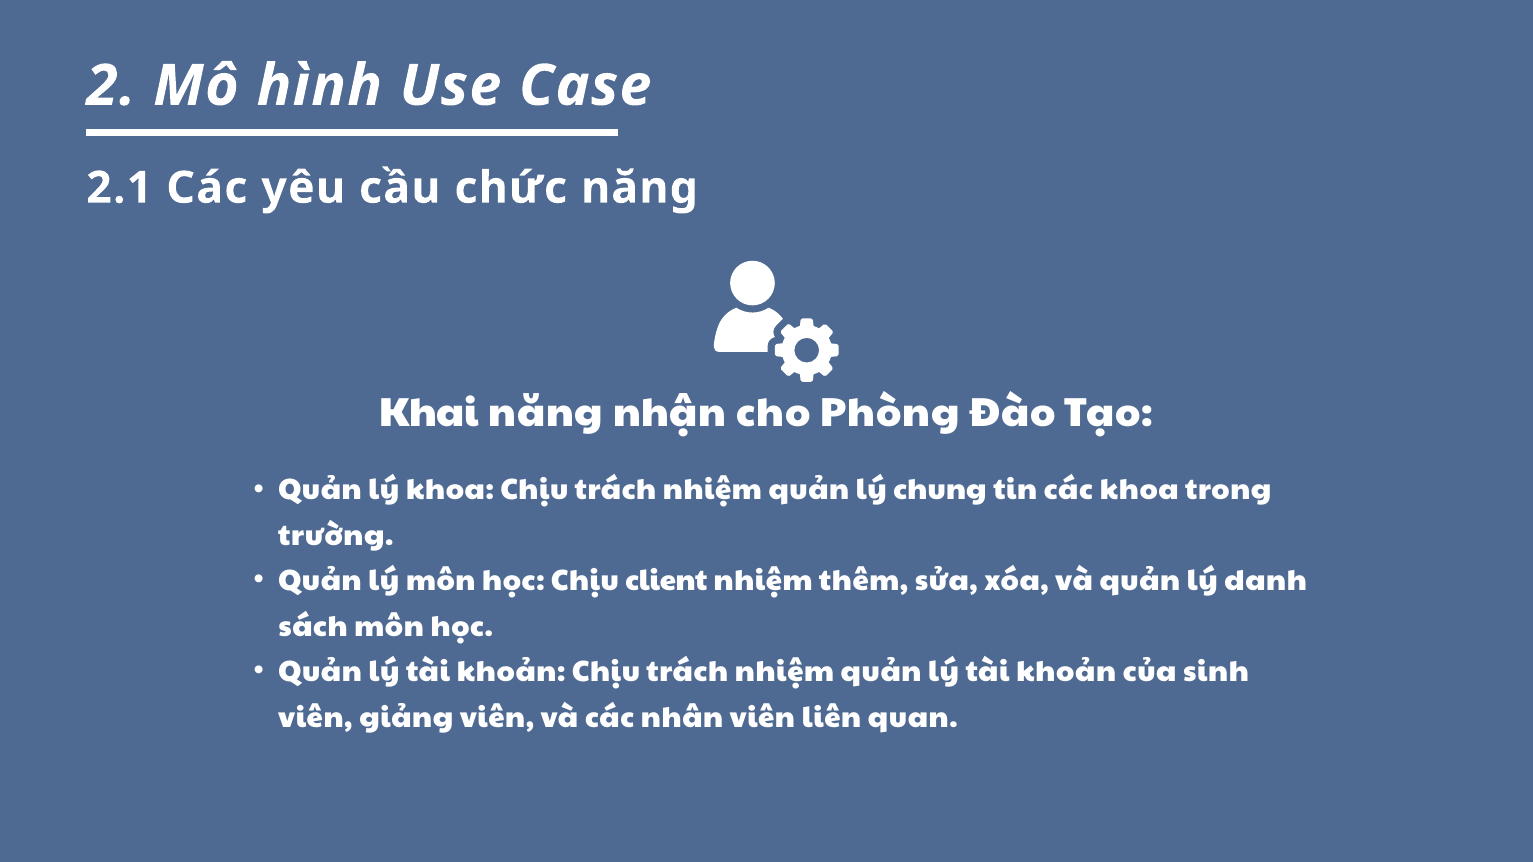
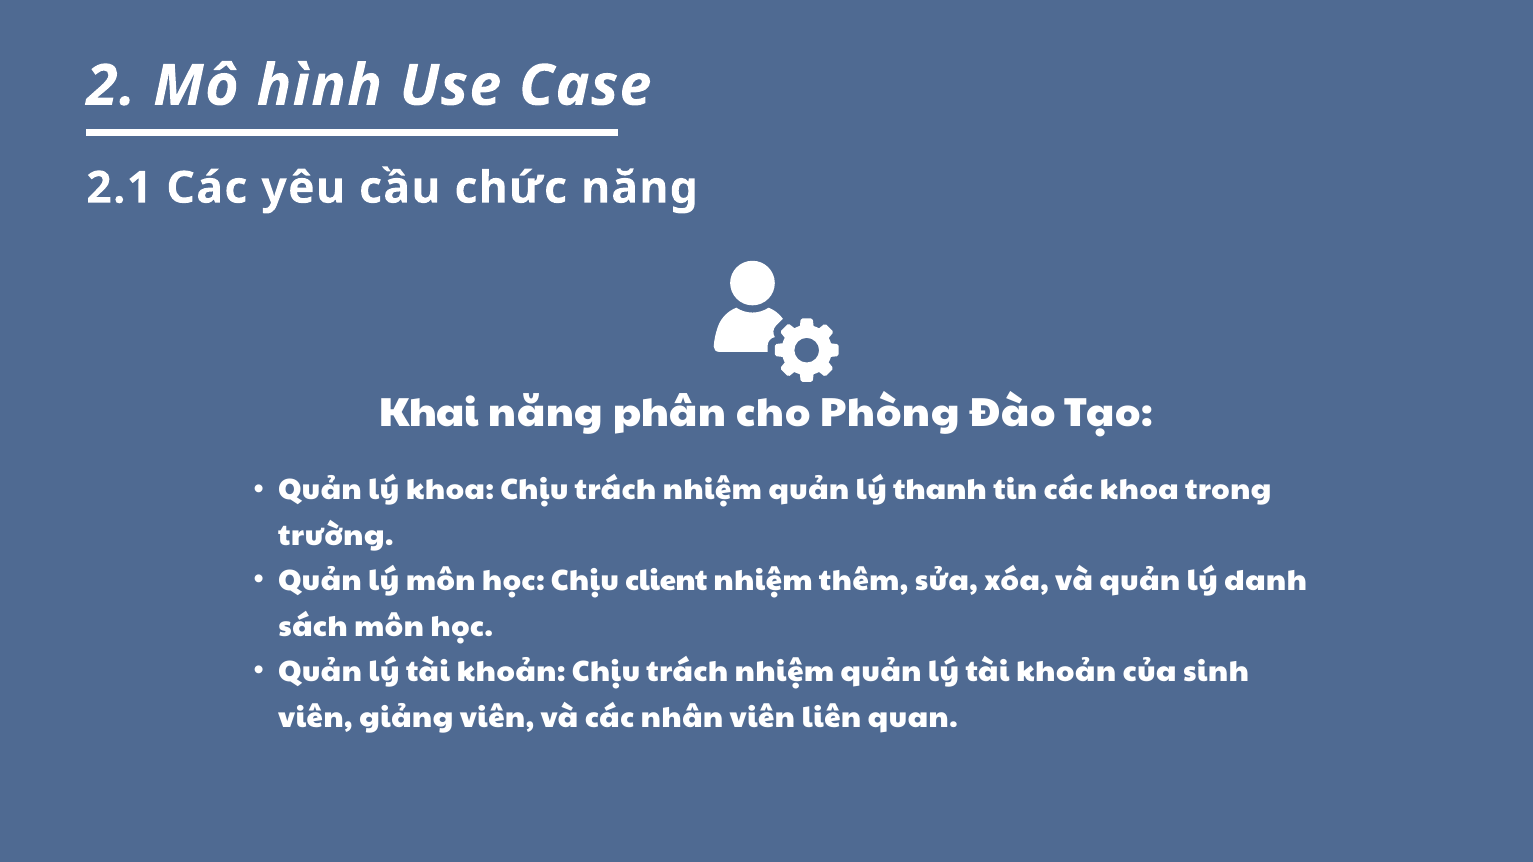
nhận: nhận -> phân
chung: chung -> thanh
